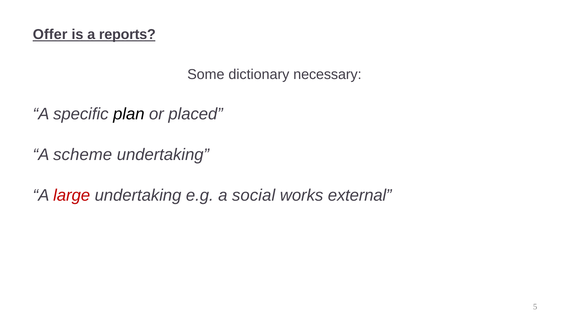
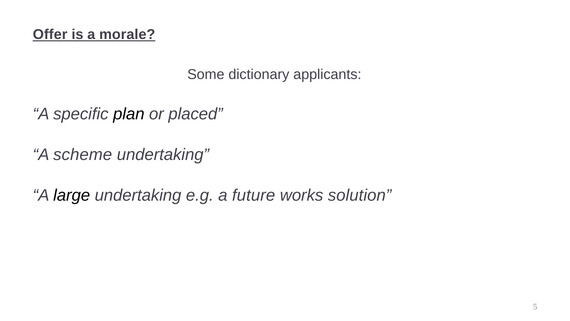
reports: reports -> morale
necessary: necessary -> applicants
large colour: red -> black
social: social -> future
external: external -> solution
